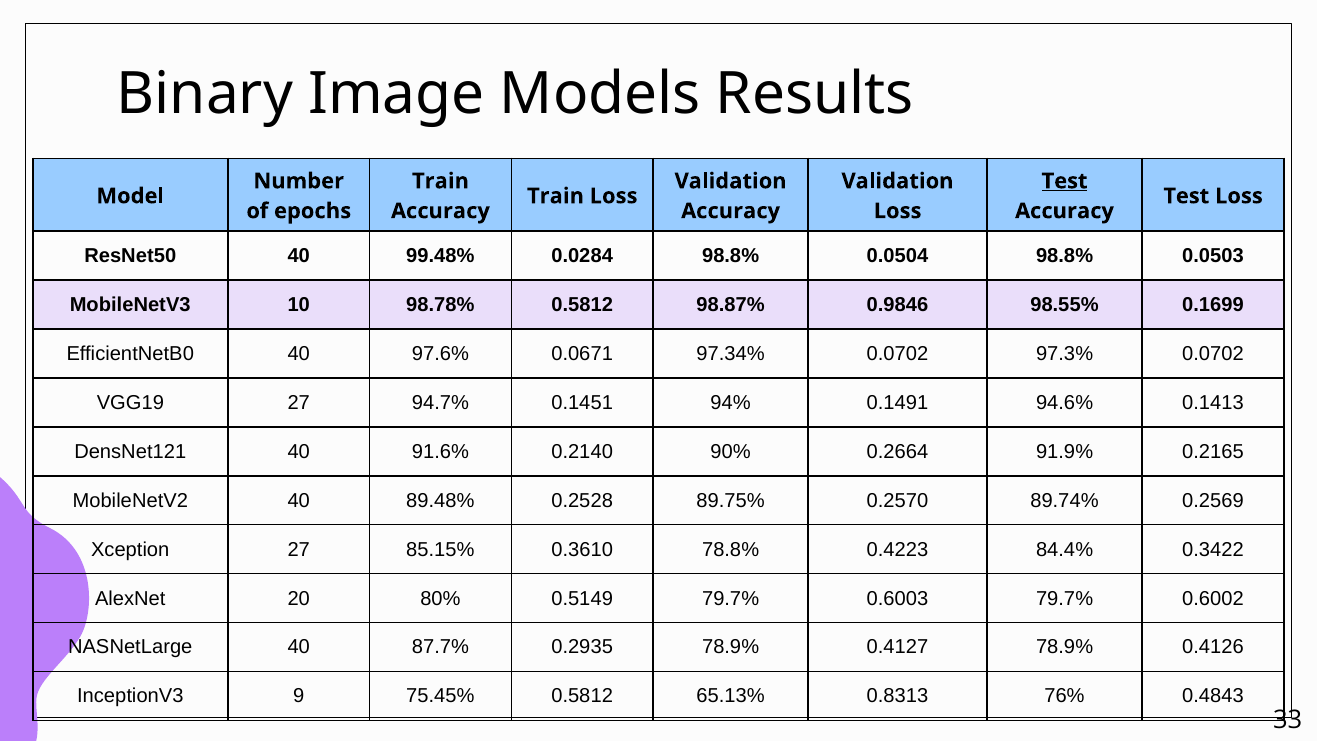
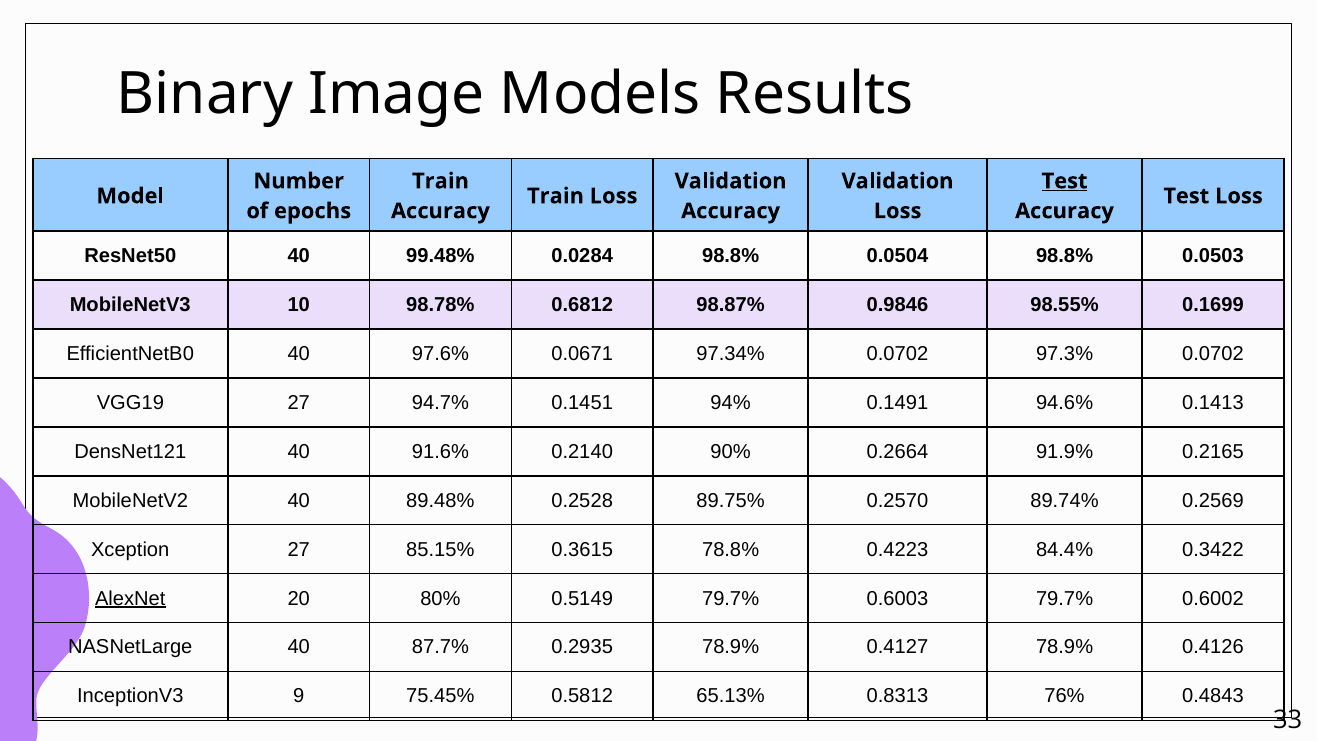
98.78% 0.5812: 0.5812 -> 0.6812
0.3610: 0.3610 -> 0.3615
AlexNet underline: none -> present
